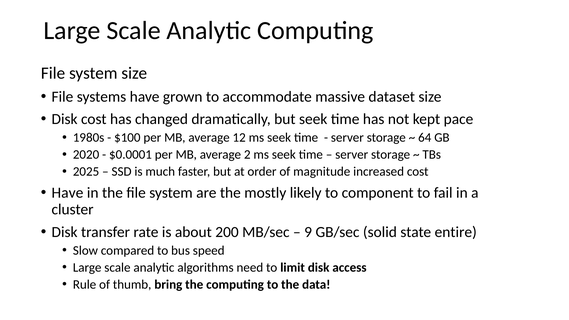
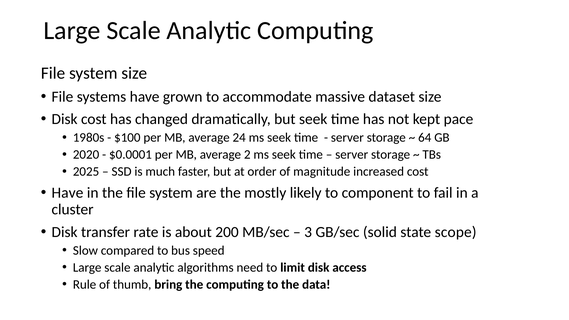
12: 12 -> 24
9: 9 -> 3
entire: entire -> scope
